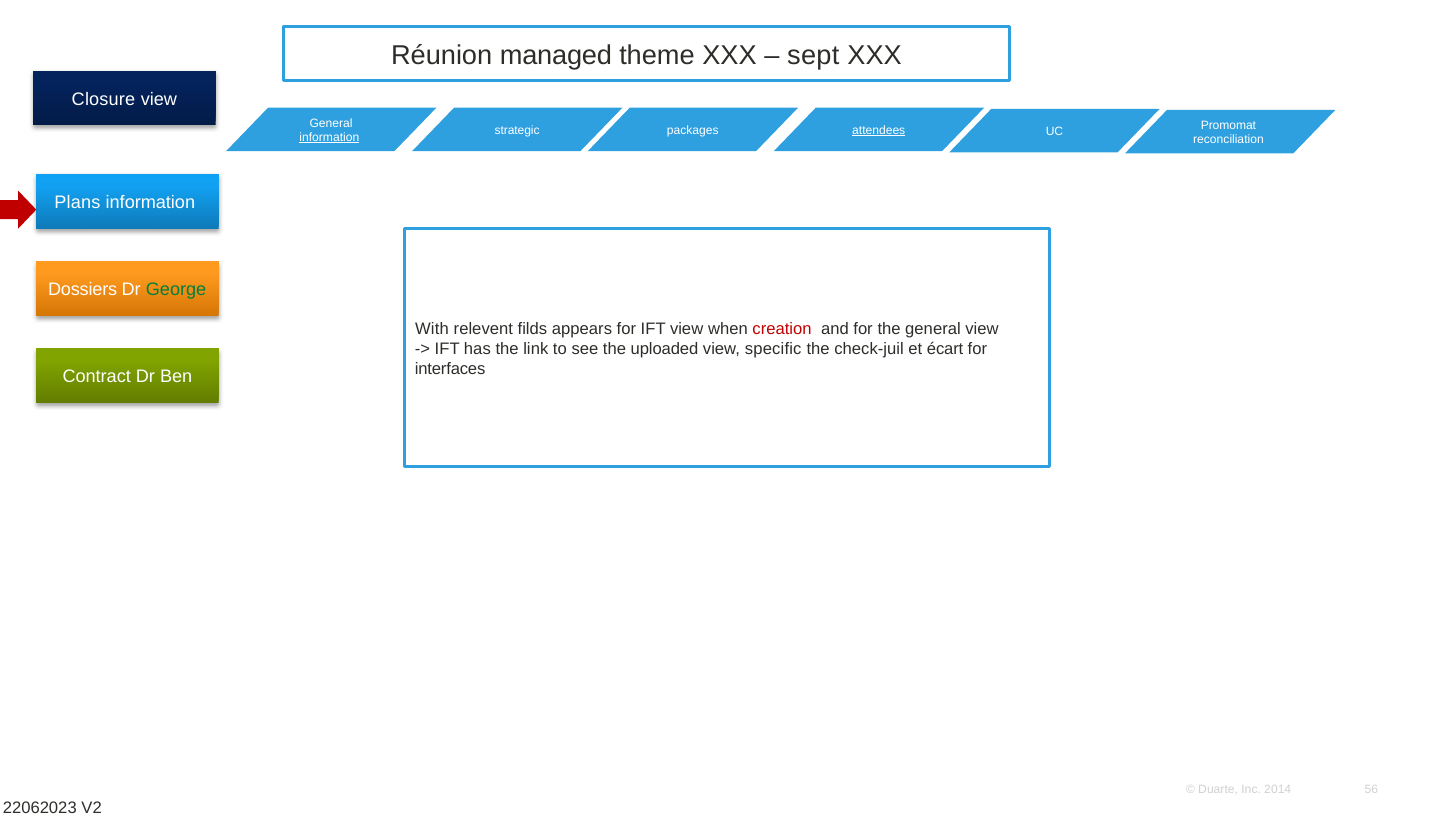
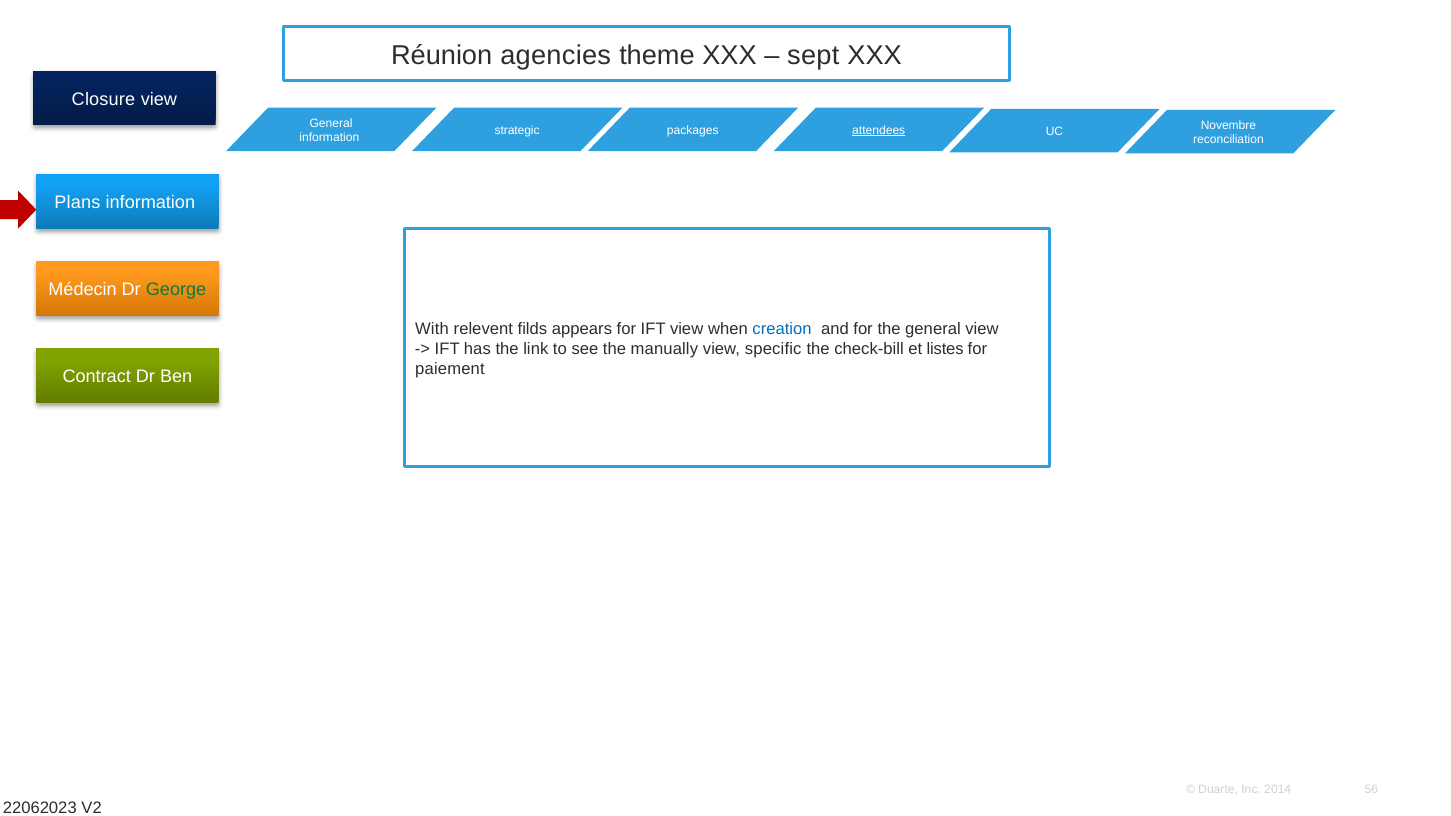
managed: managed -> agencies
Promomat: Promomat -> Novembre
information at (329, 138) underline: present -> none
Dossiers: Dossiers -> Médecin
creation colour: red -> blue
uploaded: uploaded -> manually
check-juil: check-juil -> check-bill
écart: écart -> listes
interfaces: interfaces -> paiement
